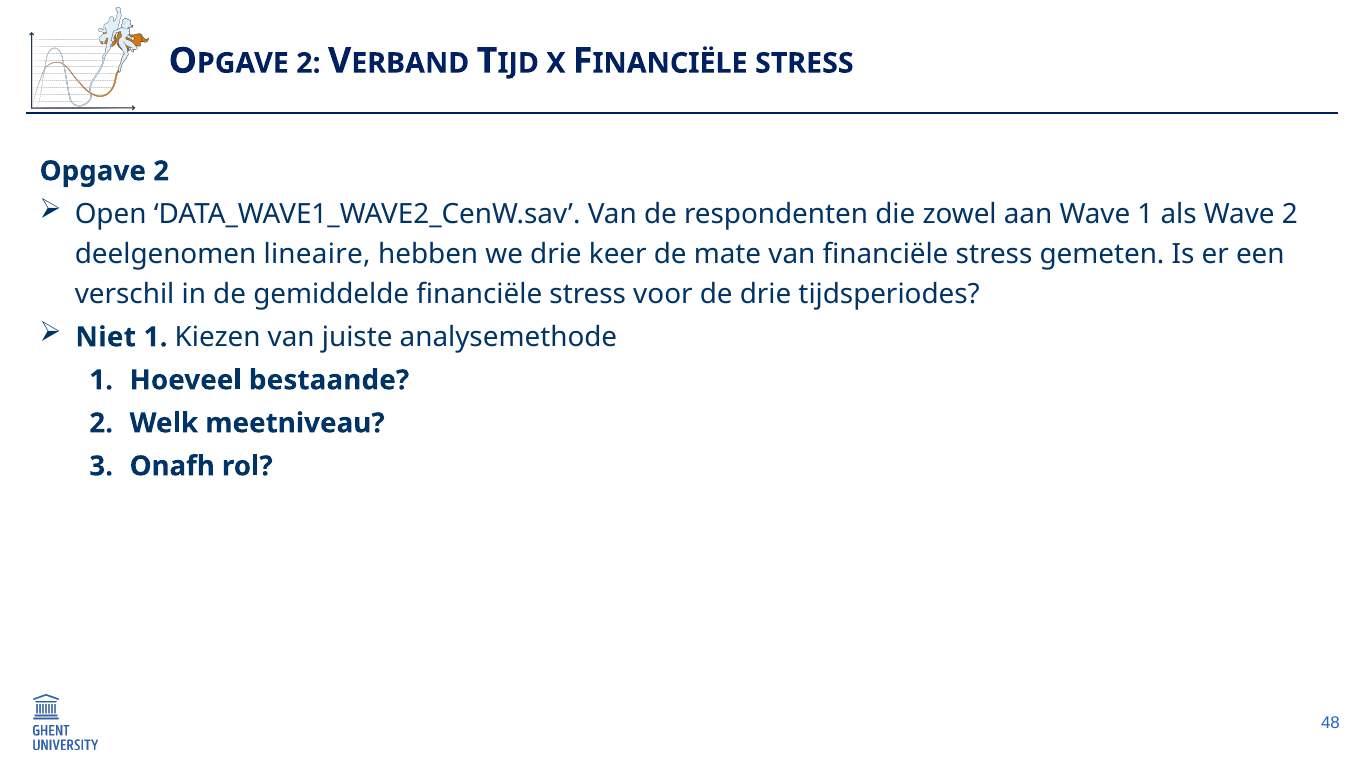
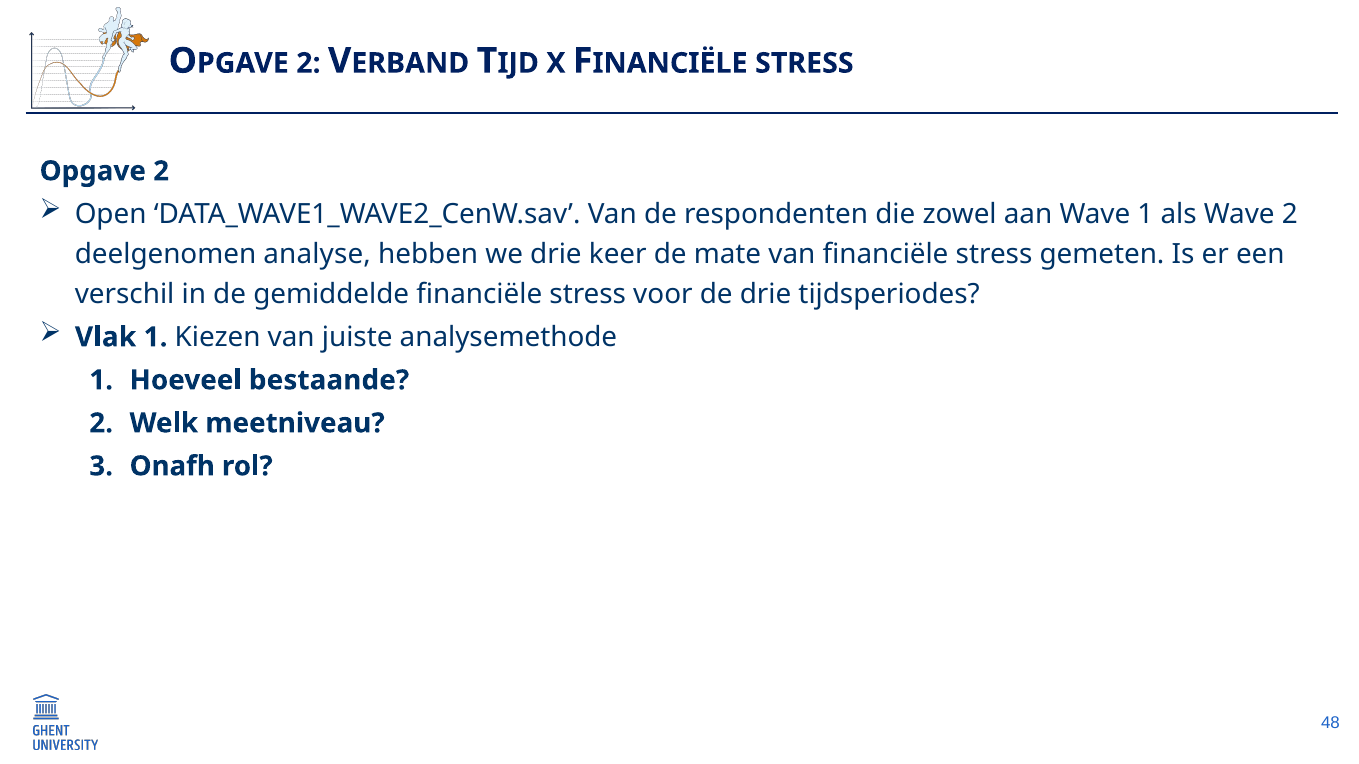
lineaire: lineaire -> analyse
Niet: Niet -> Vlak
